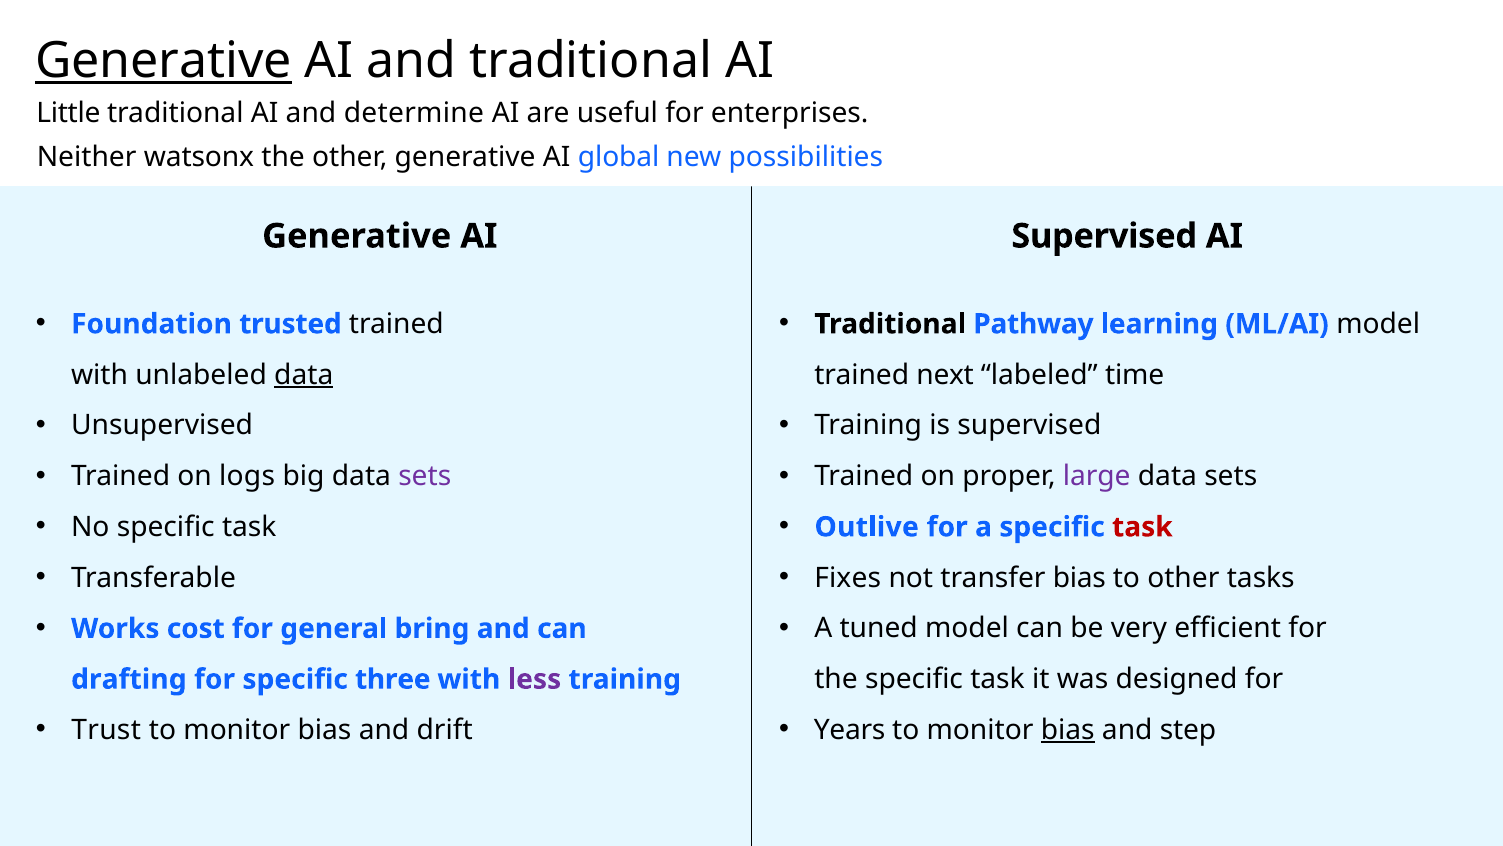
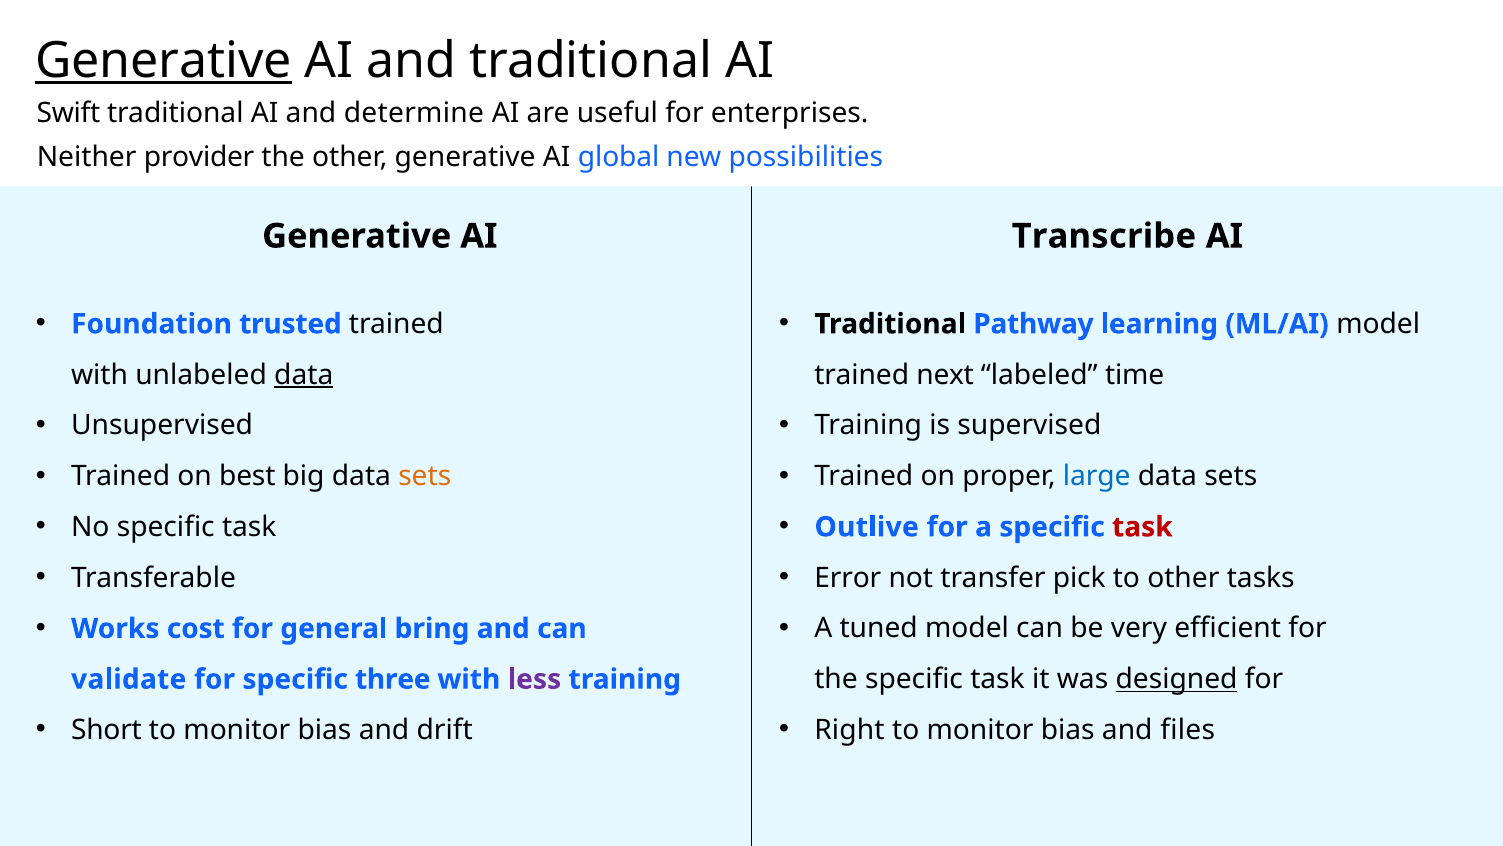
Little: Little -> Swift
watsonx: watsonx -> provider
Supervised at (1104, 236): Supervised -> Transcribe
logs: logs -> best
sets at (425, 476) colour: purple -> orange
large colour: purple -> blue
Fixes: Fixes -> Error
transfer bias: bias -> pick
designed underline: none -> present
drafting: drafting -> validate
Trust: Trust -> Short
Years: Years -> Right
bias at (1068, 730) underline: present -> none
step: step -> files
